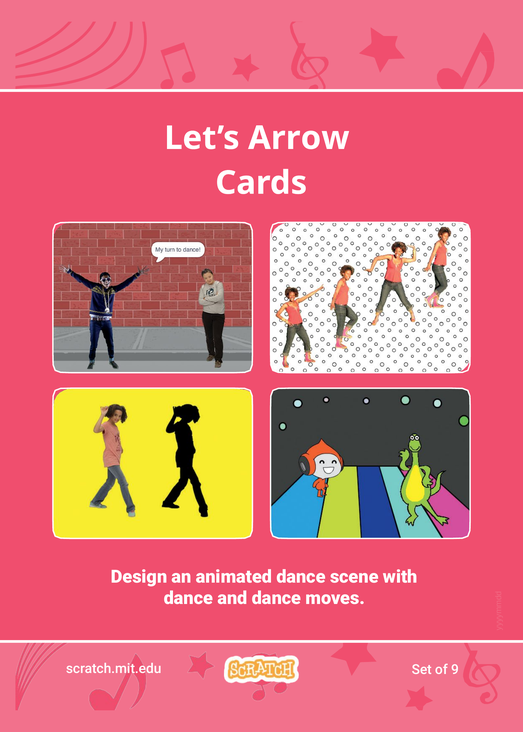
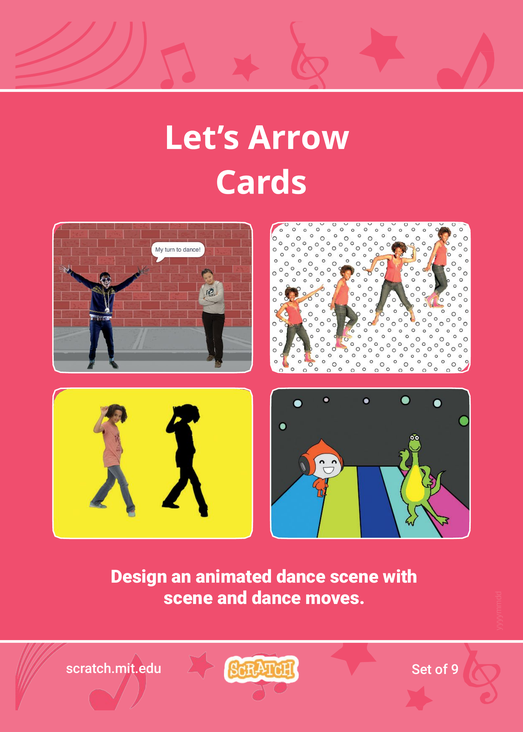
dance at (188, 599): dance -> scene
